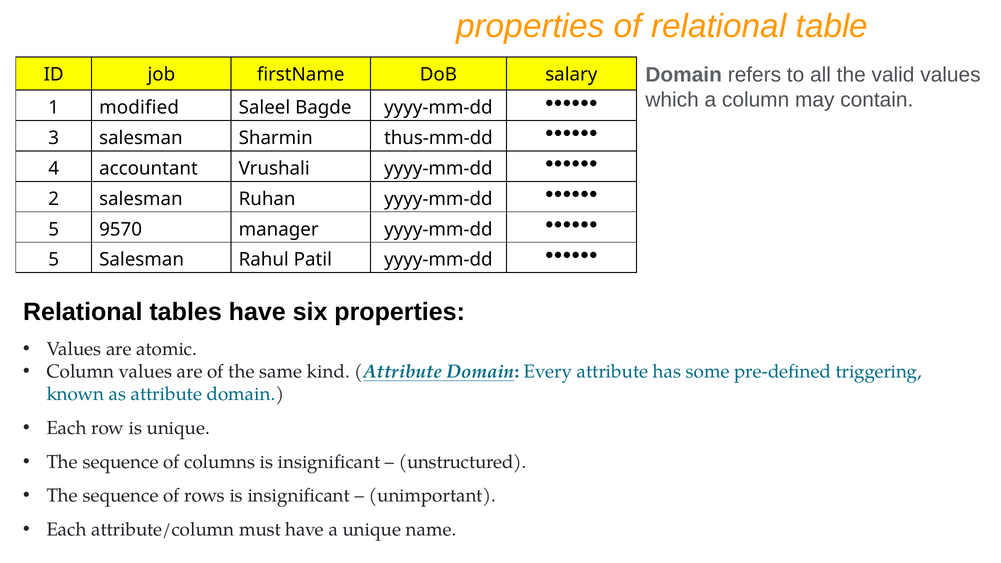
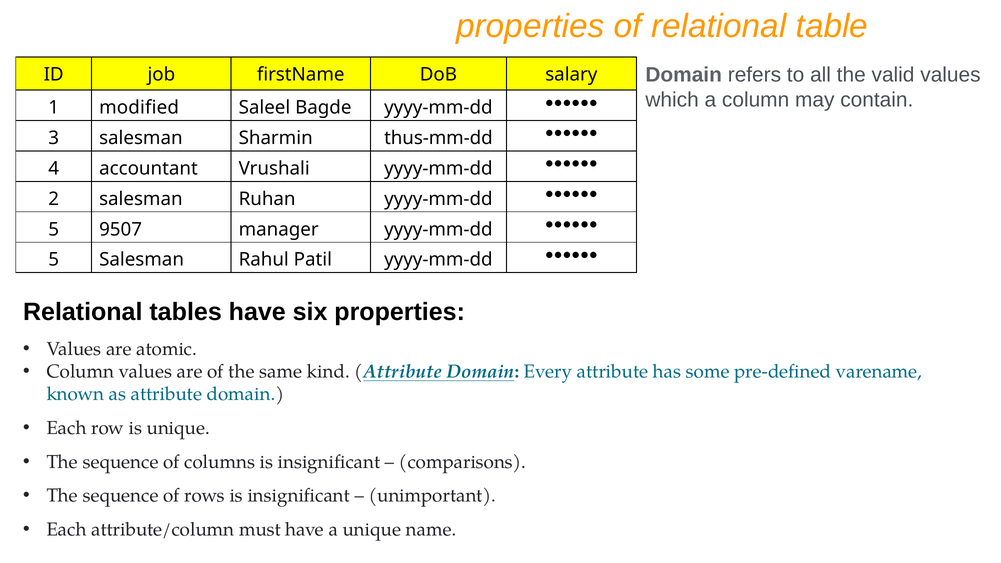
9570: 9570 -> 9507
triggering: triggering -> varename
unstructured: unstructured -> comparisons
